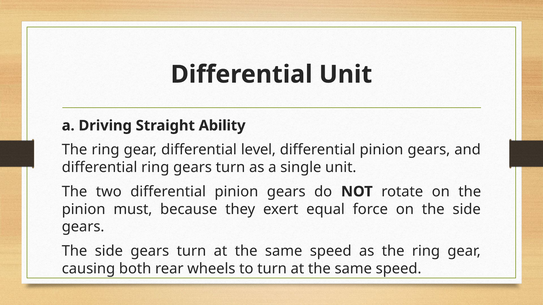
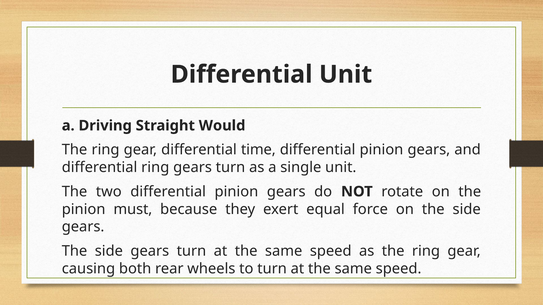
Ability: Ability -> Would
level: level -> time
